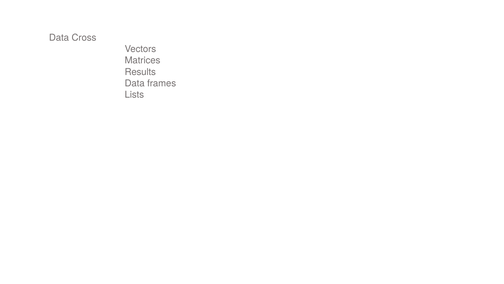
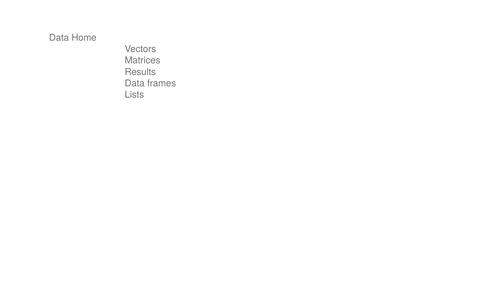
Cross: Cross -> Home
